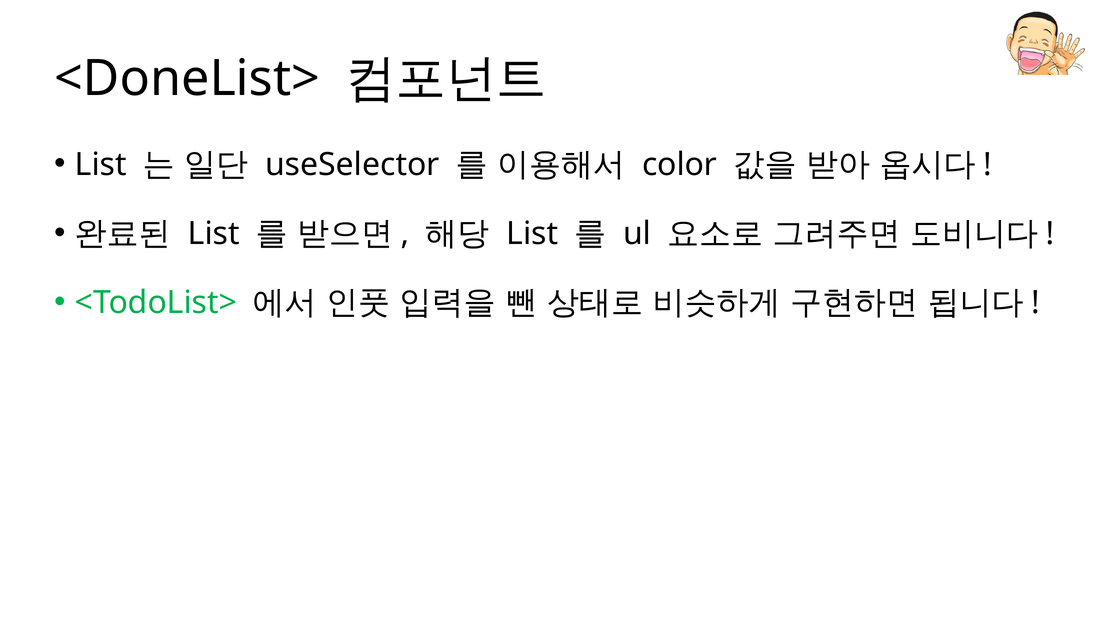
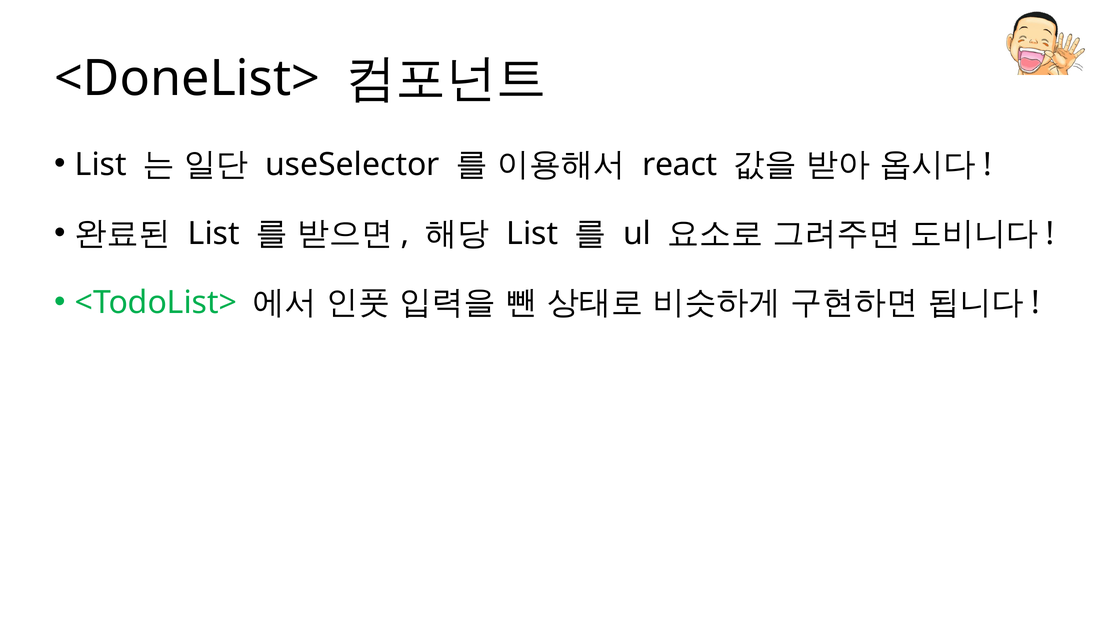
color: color -> react
